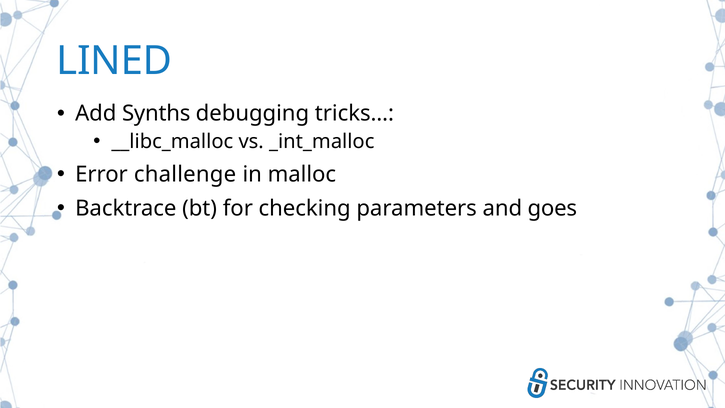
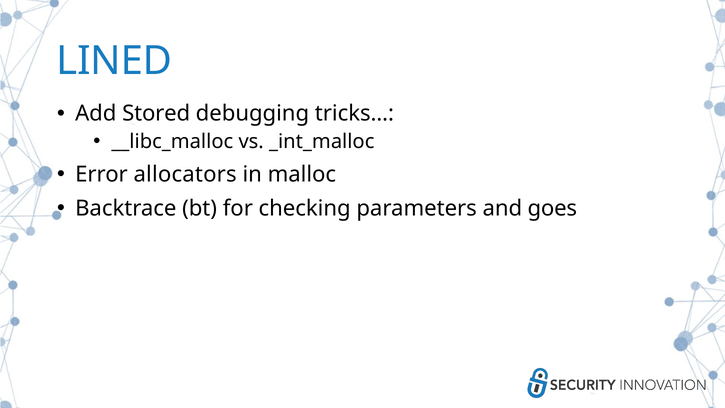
Synths: Synths -> Stored
challenge: challenge -> allocators
